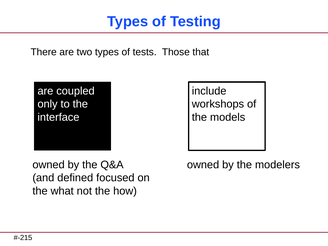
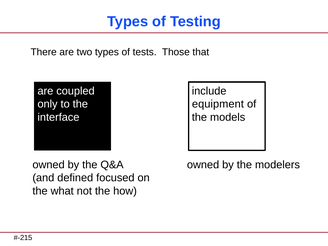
workshops: workshops -> equipment
